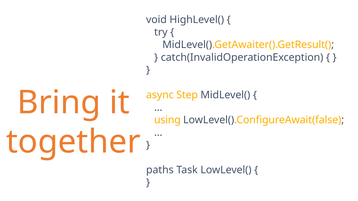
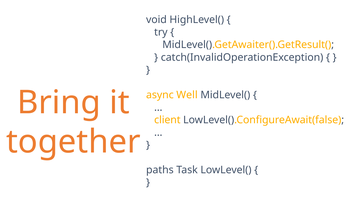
Step: Step -> Well
using: using -> client
